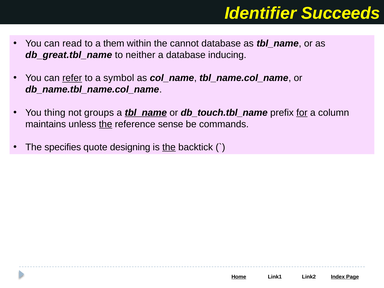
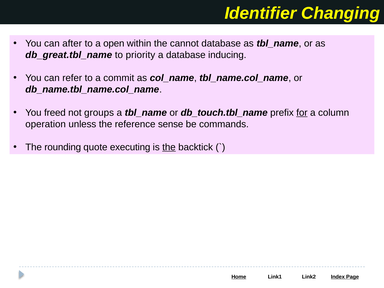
Succeeds: Succeeds -> Changing
read: read -> after
them: them -> open
neither: neither -> priority
refer underline: present -> none
symbol: symbol -> commit
thing: thing -> freed
tbl_name at (146, 113) underline: present -> none
maintains: maintains -> operation
the at (106, 124) underline: present -> none
specifies: specifies -> rounding
designing: designing -> executing
